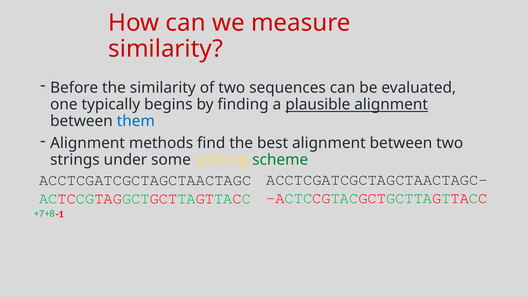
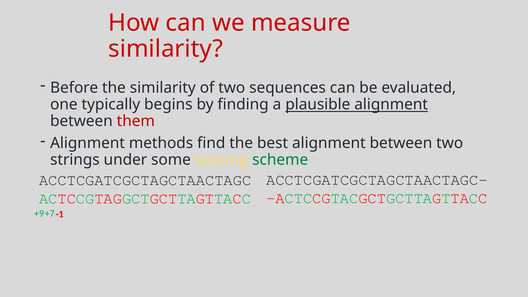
them colour: blue -> red
+8: +8 -> +7
+7: +7 -> +9
